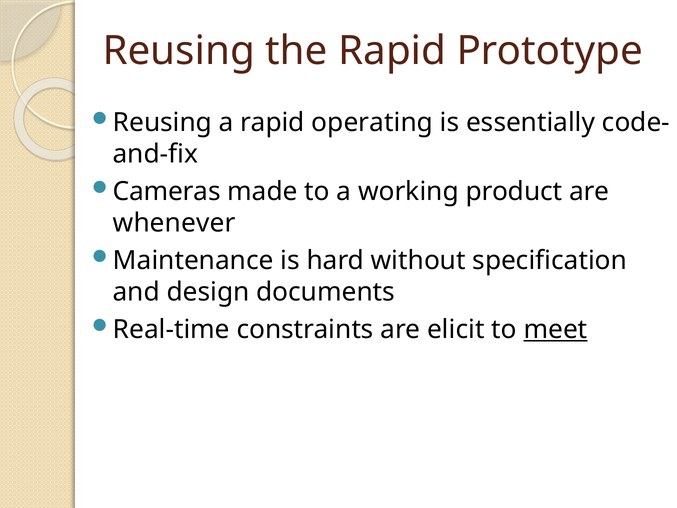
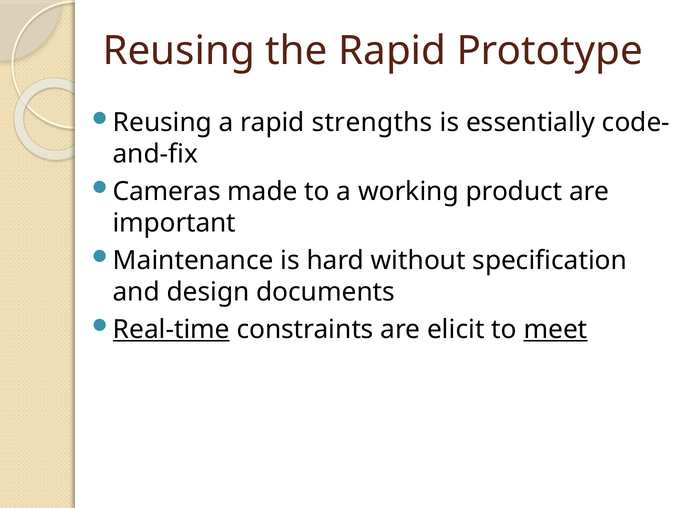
operating: operating -> strengths
whenever: whenever -> important
Real-time underline: none -> present
